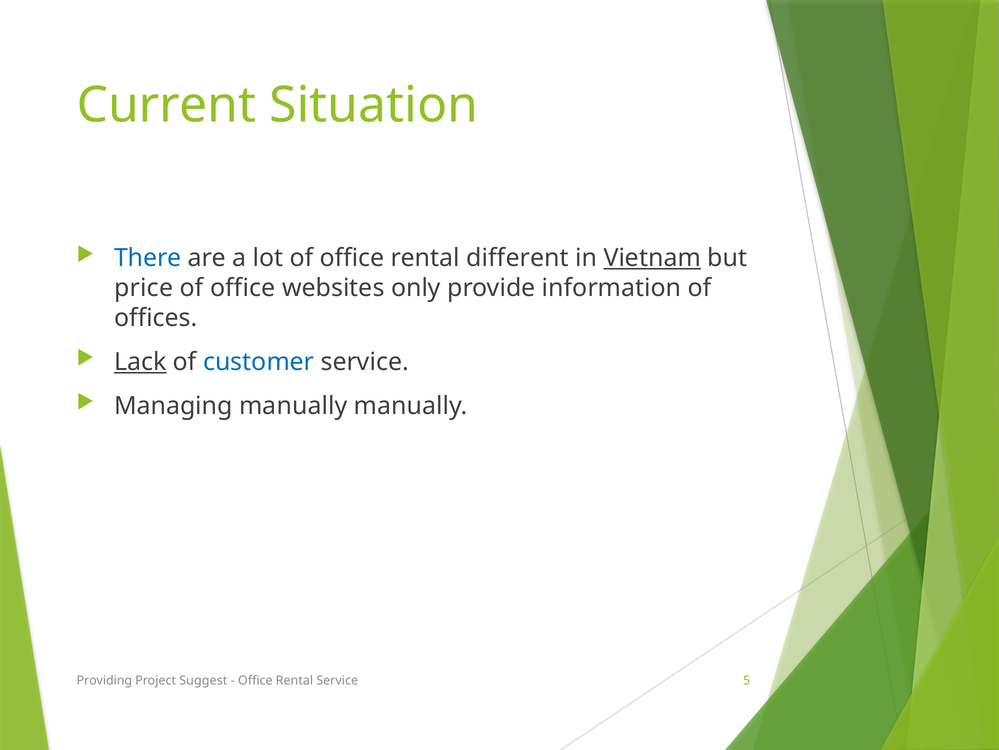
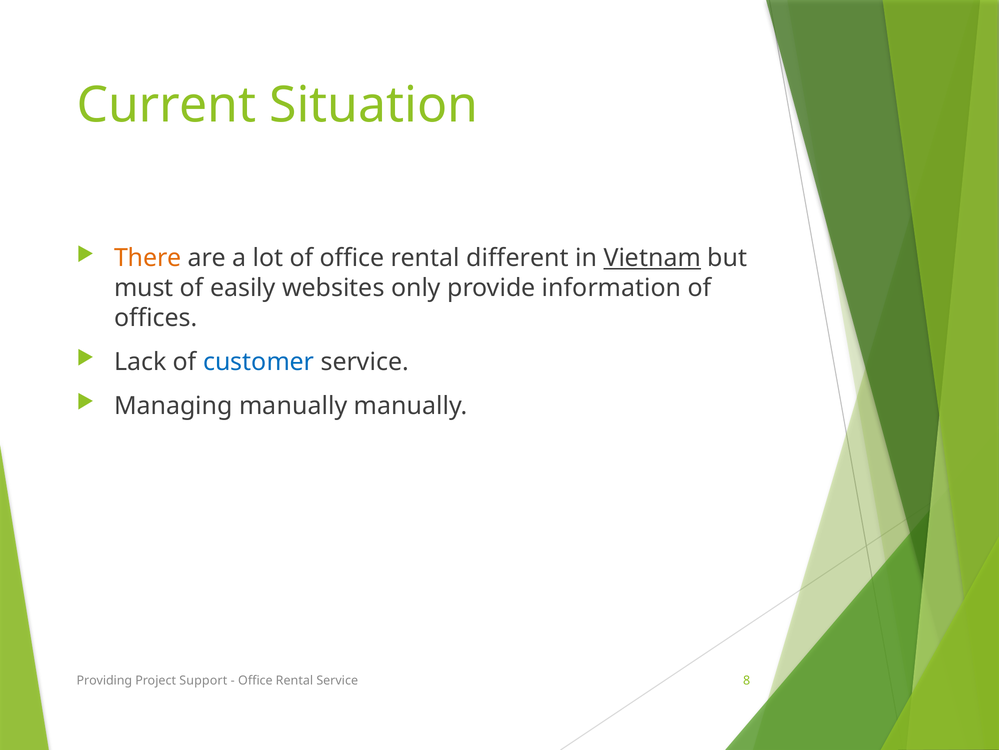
There colour: blue -> orange
price: price -> must
office at (243, 288): office -> easily
Lack underline: present -> none
Suggest: Suggest -> Support
5: 5 -> 8
